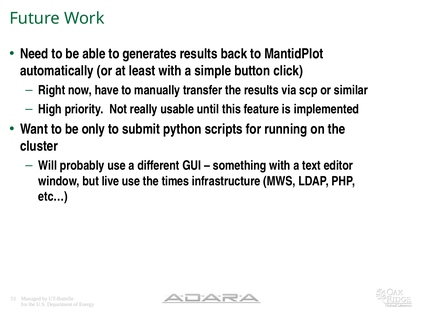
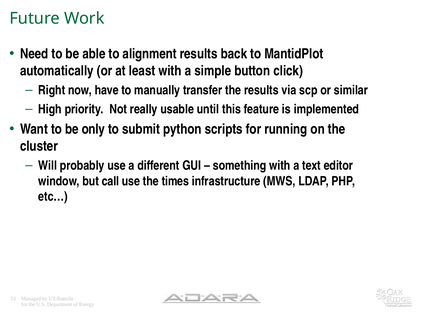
generates: generates -> alignment
live: live -> call
